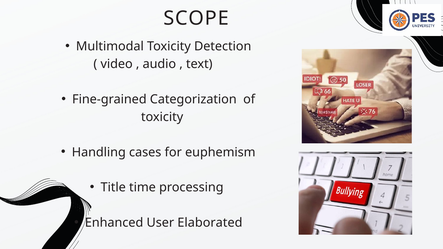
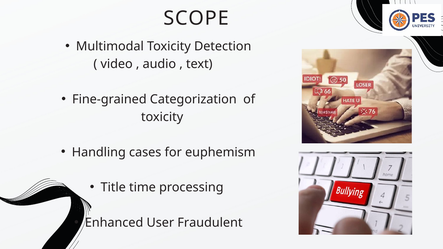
Elaborated: Elaborated -> Fraudulent
